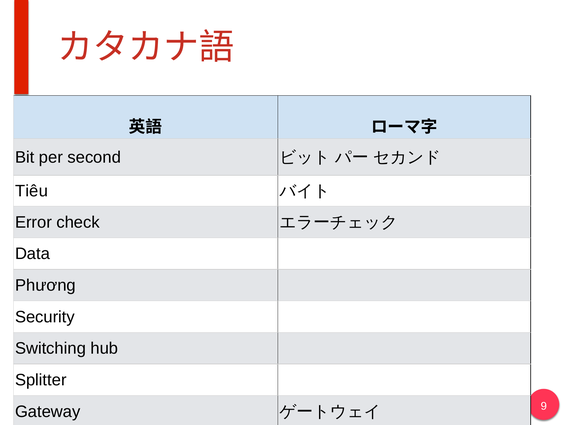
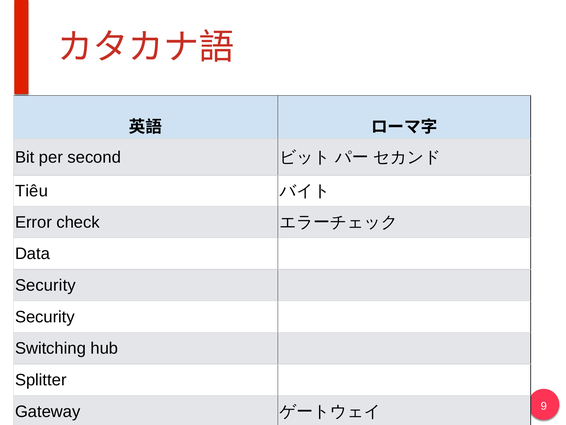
Phương at (45, 285): Phương -> Security
